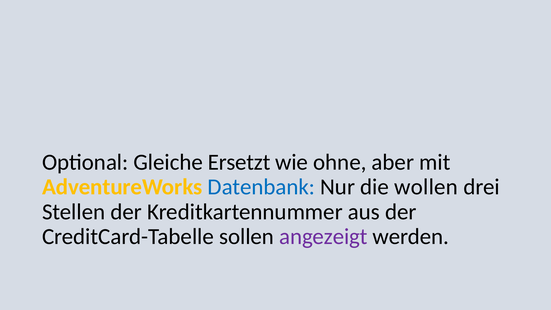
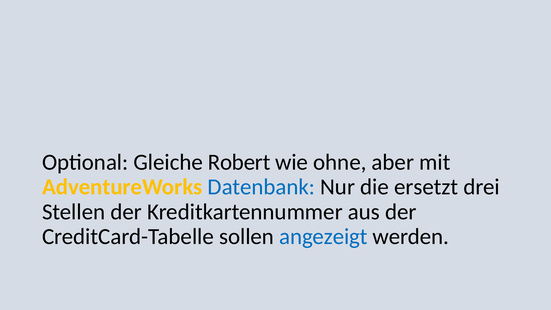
Ersetzt: Ersetzt -> Robert
wollen: wollen -> ersetzt
angezeigt colour: purple -> blue
